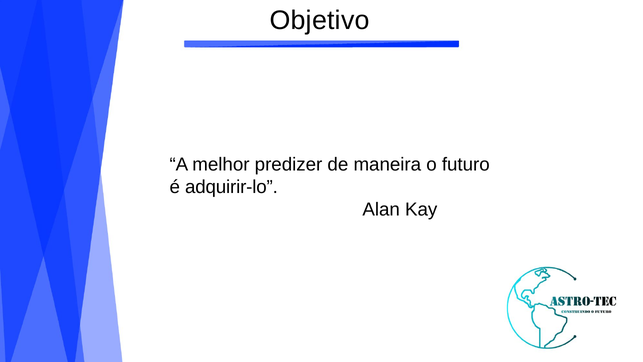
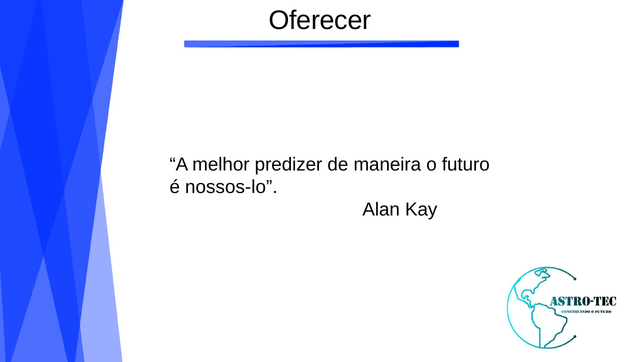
Objetivo: Objetivo -> Oferecer
adquirir-lo: adquirir-lo -> nossos-lo
